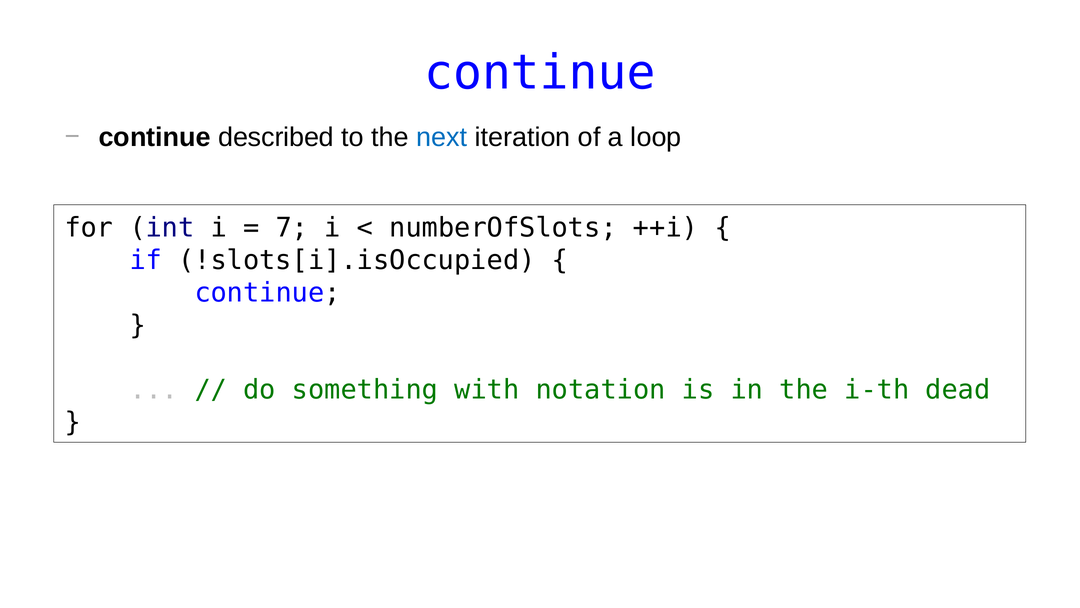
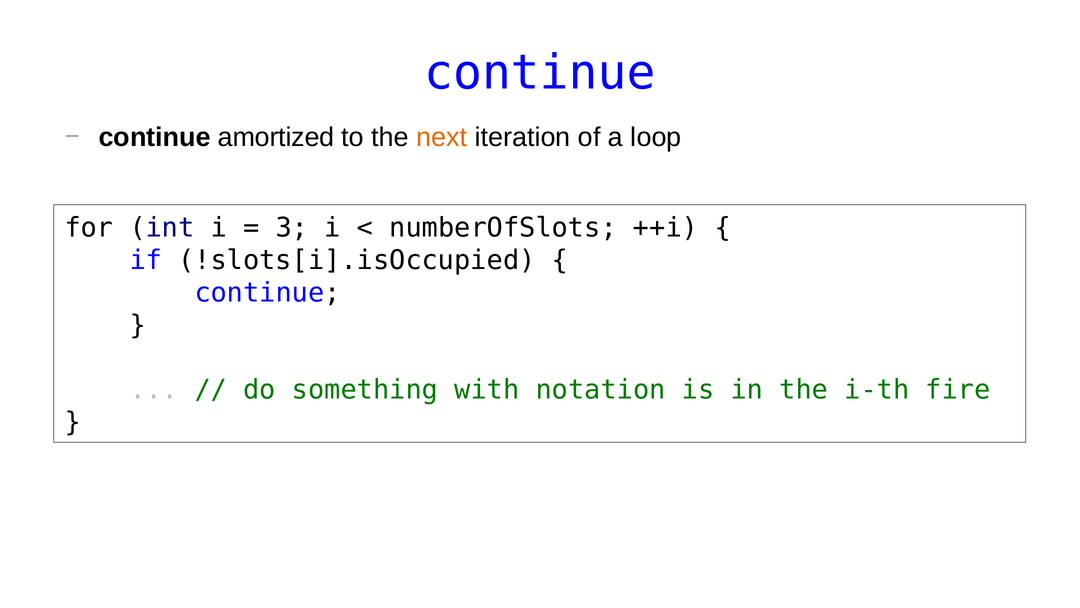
described: described -> amortized
next colour: blue -> orange
7: 7 -> 3
dead: dead -> fire
